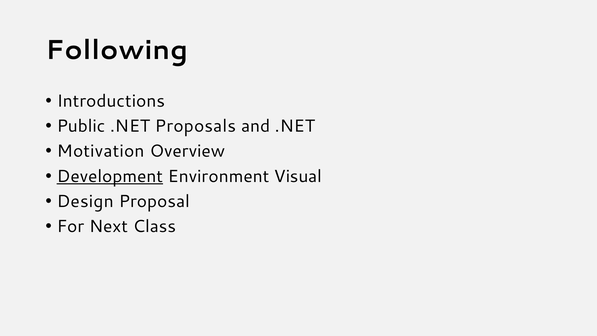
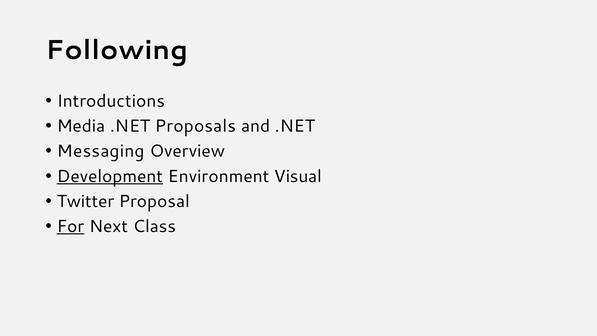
Public: Public -> Media
Motivation: Motivation -> Messaging
Design: Design -> Twitter
For underline: none -> present
